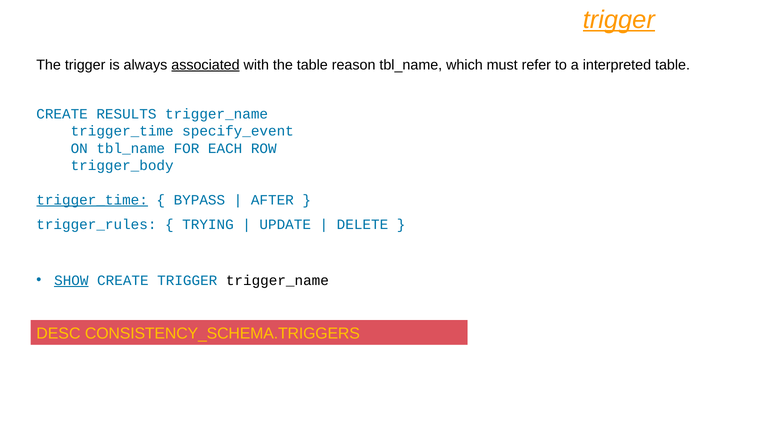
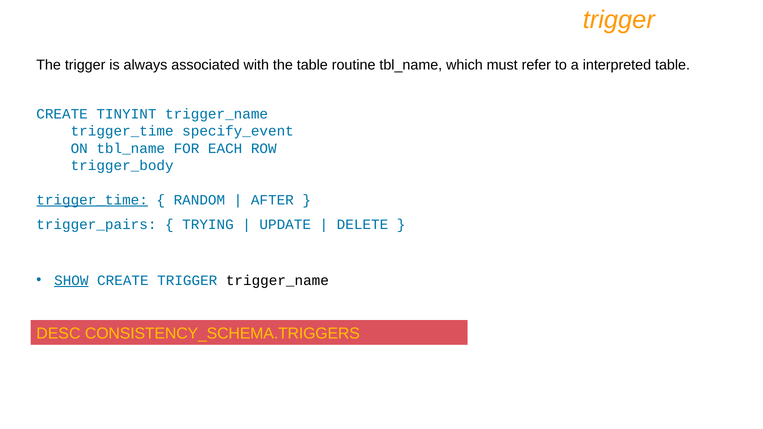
trigger at (619, 20) underline: present -> none
associated underline: present -> none
reason: reason -> routine
RESULTS: RESULTS -> TINYINT
BYPASS: BYPASS -> RANDOM
trigger_rules: trigger_rules -> trigger_pairs
